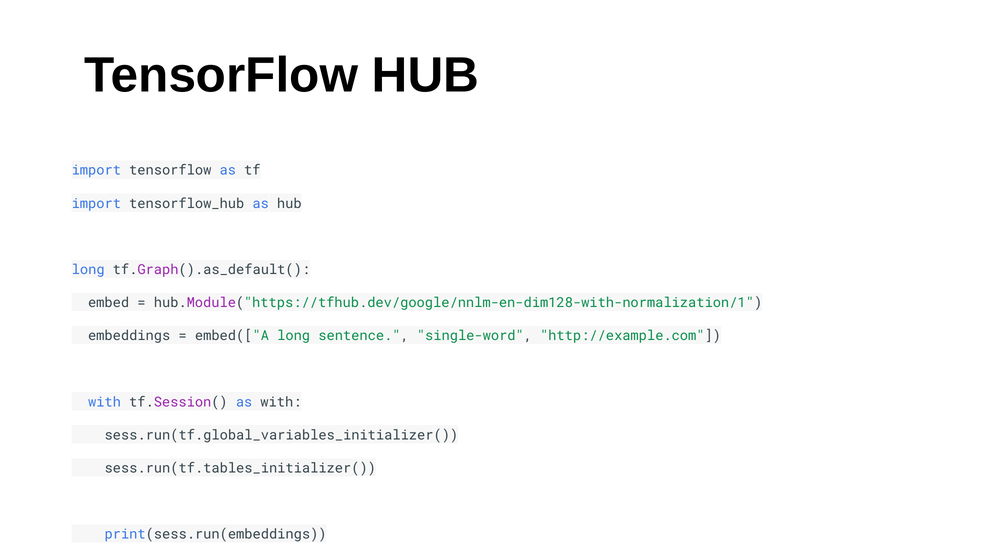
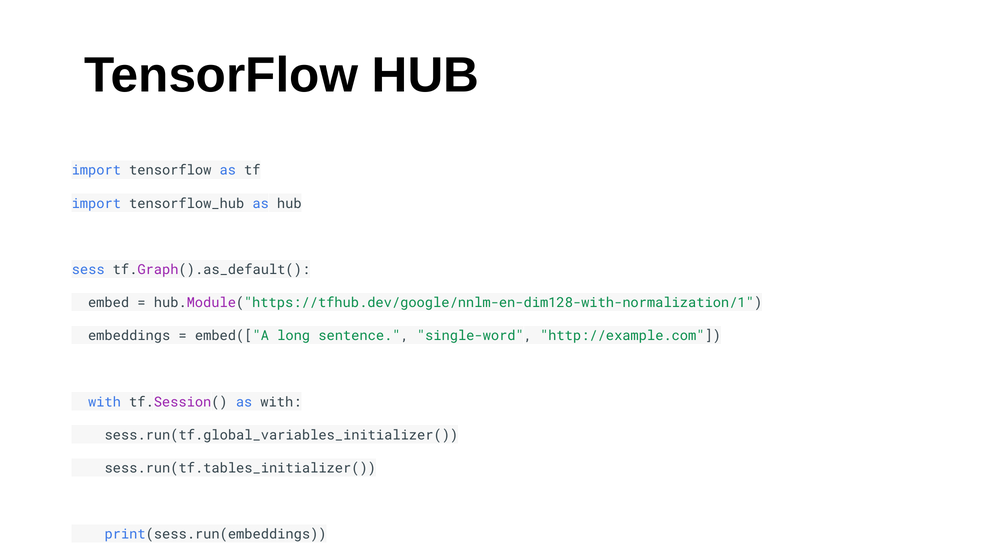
long at (88, 269): long -> sess
